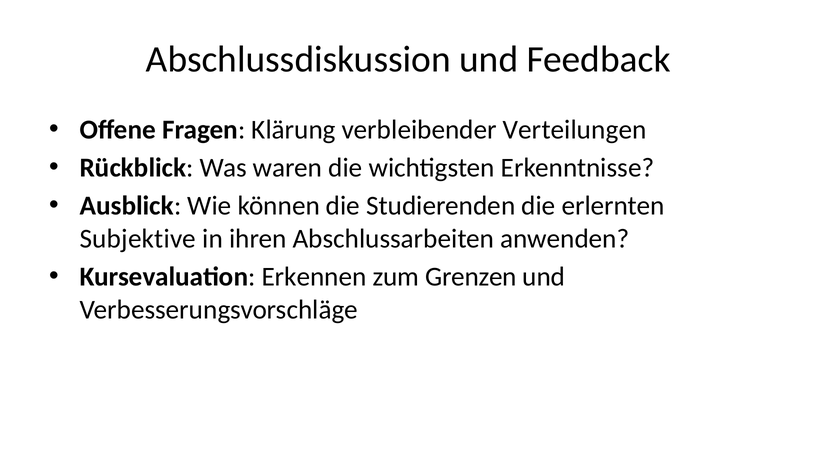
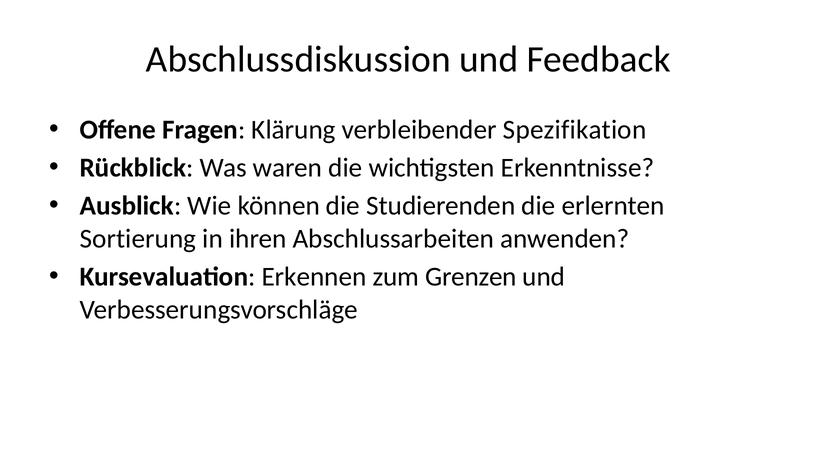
Verteilungen: Verteilungen -> Spezifikation
Subjektive: Subjektive -> Sortierung
